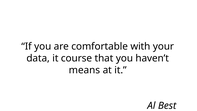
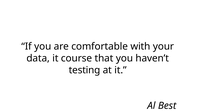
means: means -> testing
